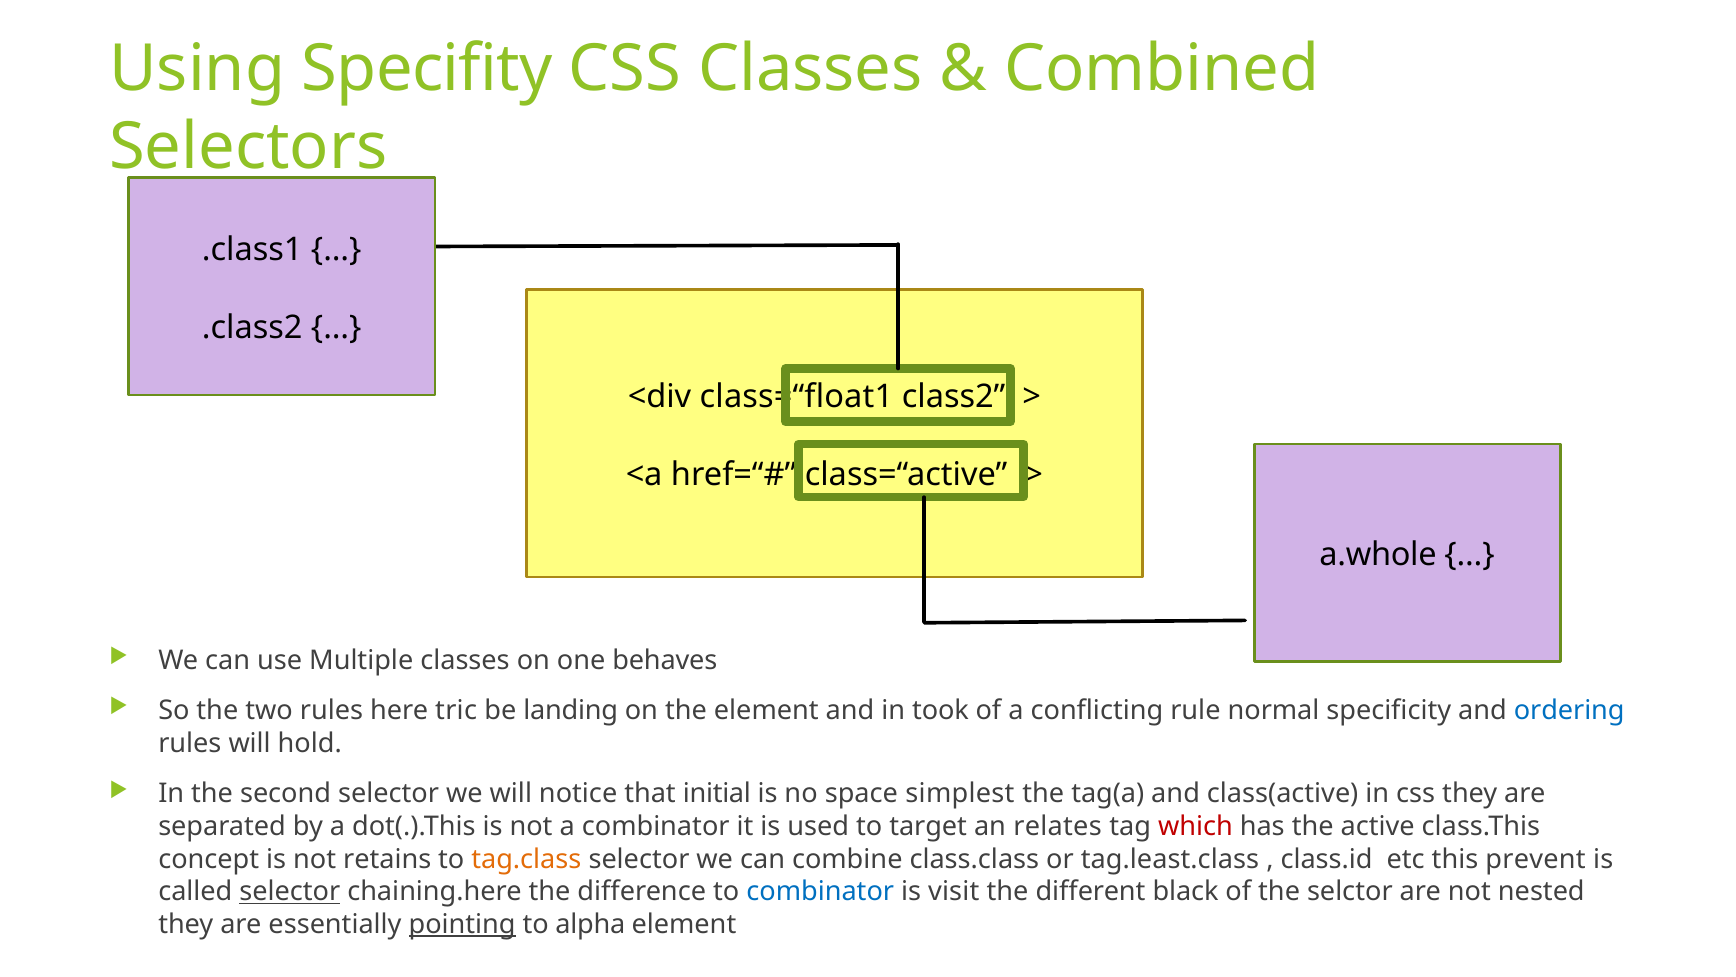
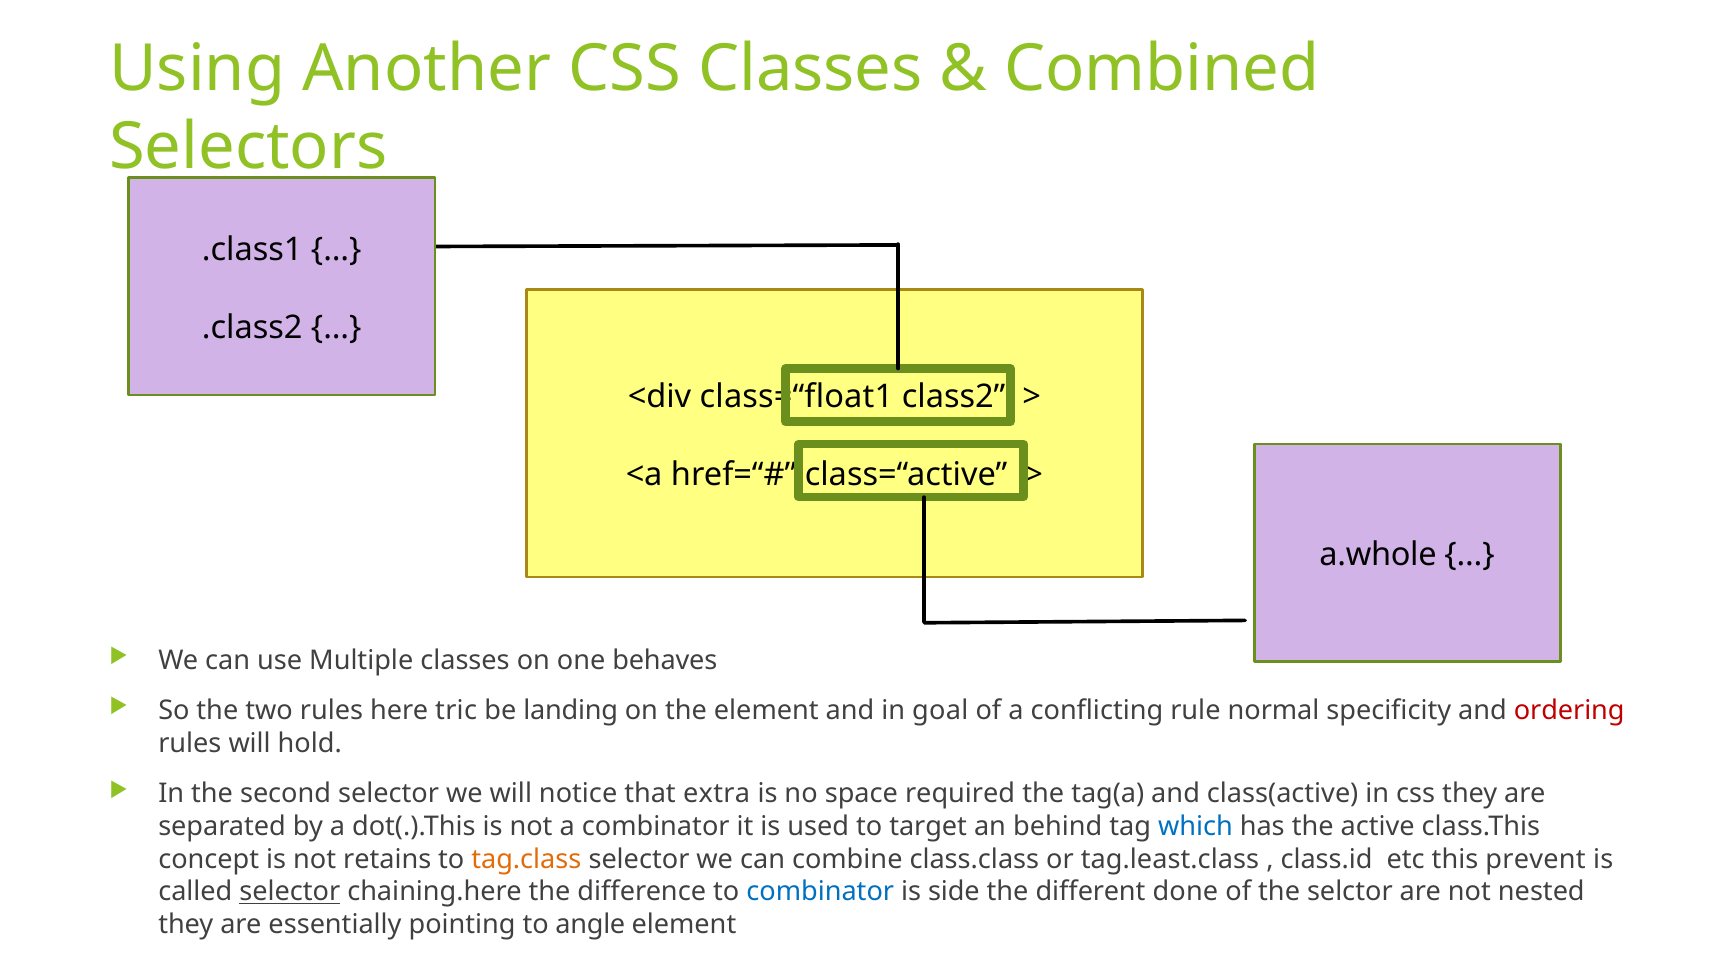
Specifity: Specifity -> Another
took: took -> goal
ordering colour: blue -> red
initial: initial -> extra
simplest: simplest -> required
relates: relates -> behind
which colour: red -> blue
visit: visit -> side
black: black -> done
pointing underline: present -> none
alpha: alpha -> angle
